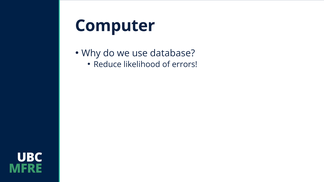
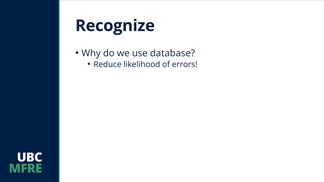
Computer: Computer -> Recognize
